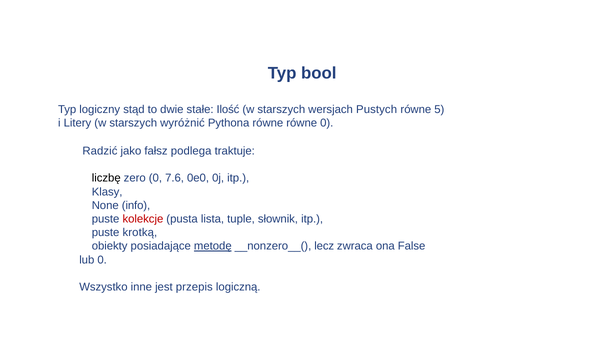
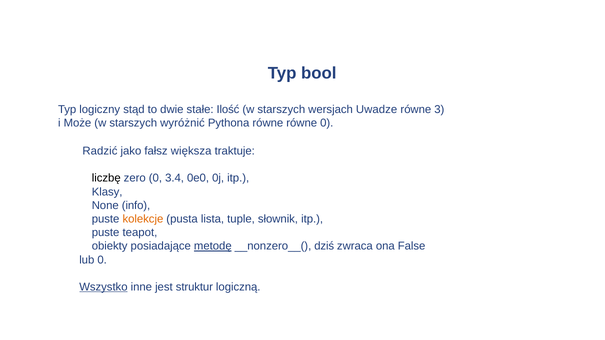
Pustych: Pustych -> Uwadze
5: 5 -> 3
Litery: Litery -> Może
podlega: podlega -> większa
7.6: 7.6 -> 3.4
kolekcje colour: red -> orange
krotką: krotką -> teapot
lecz: lecz -> dziś
Wszystko underline: none -> present
przepis: przepis -> struktur
